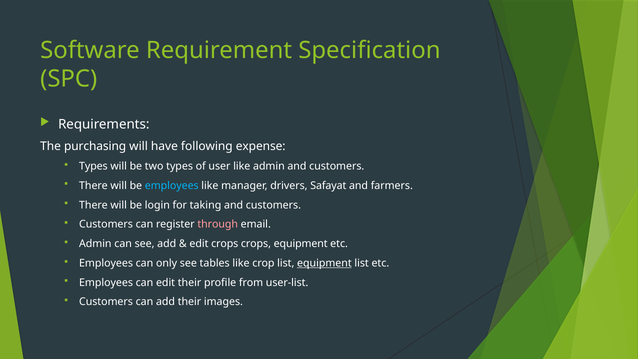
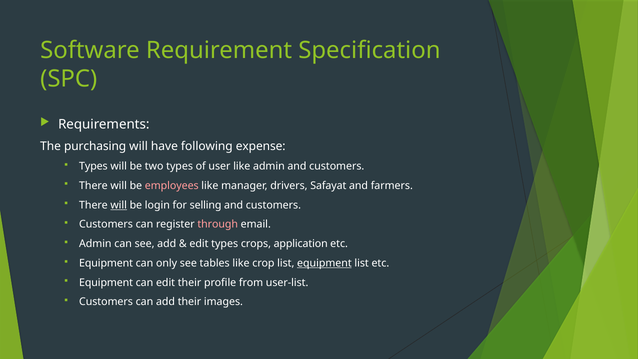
employees at (172, 186) colour: light blue -> pink
will at (119, 205) underline: none -> present
taking: taking -> selling
edit crops: crops -> types
crops equipment: equipment -> application
Employees at (106, 263): Employees -> Equipment
Employees at (106, 282): Employees -> Equipment
